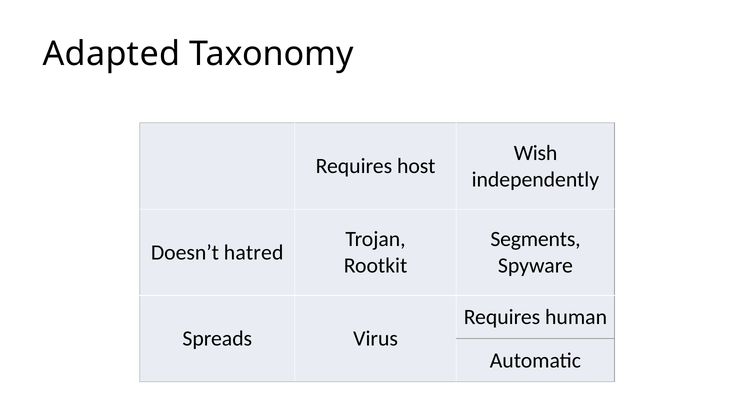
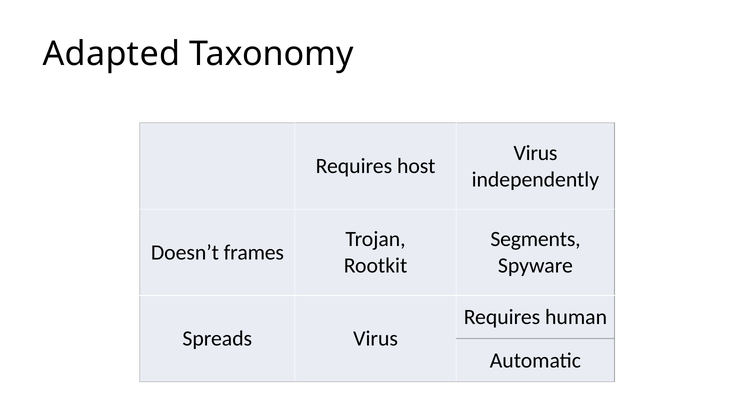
Wish at (536, 153): Wish -> Virus
hatred: hatred -> frames
